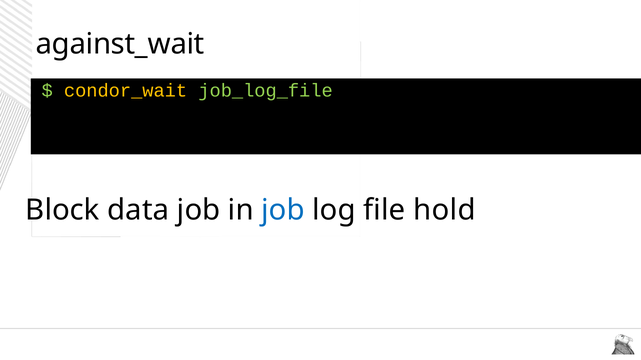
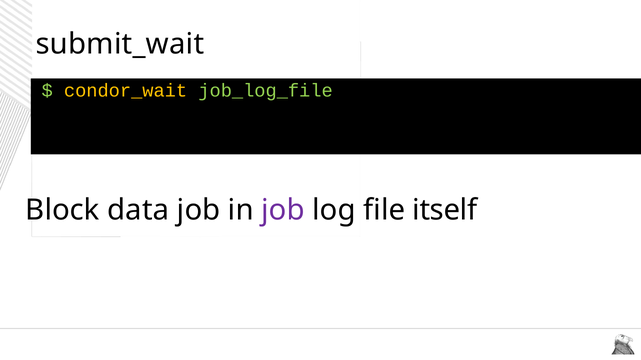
against_wait: against_wait -> submit_wait
job at (283, 211) colour: blue -> purple
hold: hold -> itself
